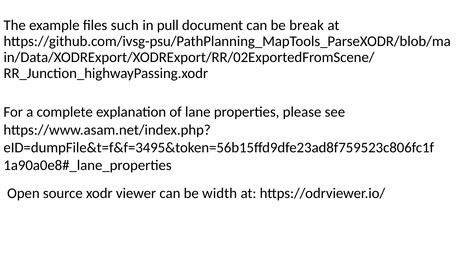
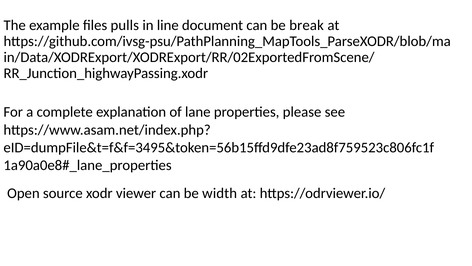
such: such -> pulls
pull: pull -> line
